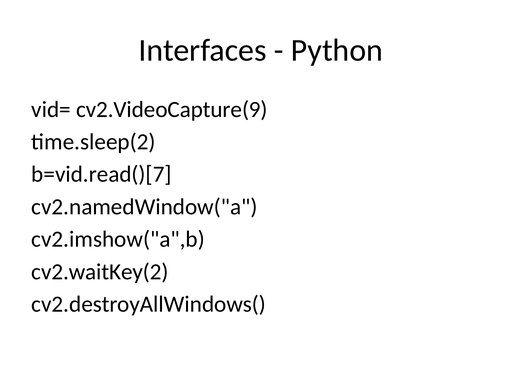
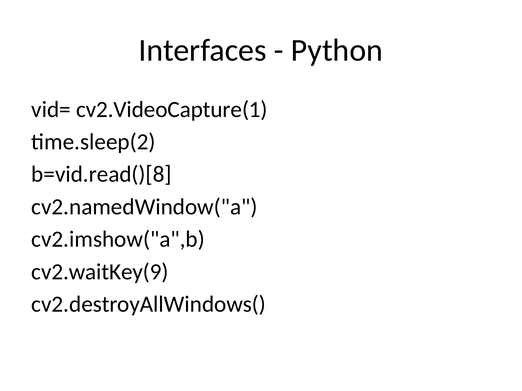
cv2.VideoCapture(9: cv2.VideoCapture(9 -> cv2.VideoCapture(1
b=vid.read()[7: b=vid.read()[7 -> b=vid.read()[8
cv2.waitKey(2: cv2.waitKey(2 -> cv2.waitKey(9
